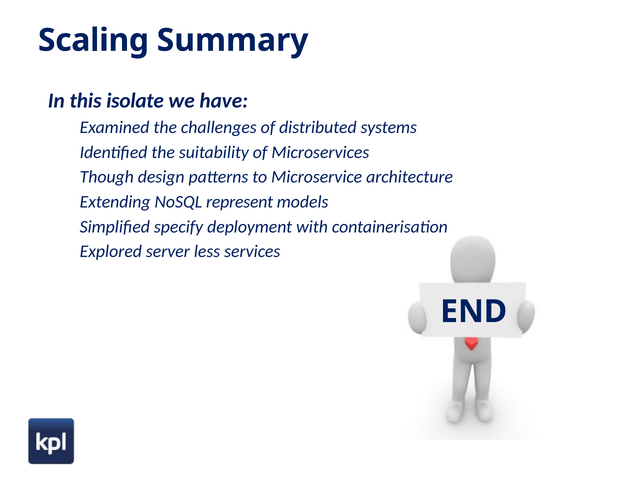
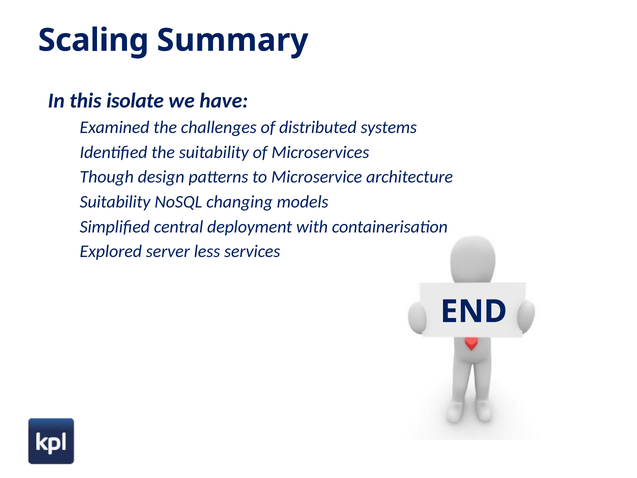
Extending at (115, 202): Extending -> Suitability
represent: represent -> changing
specify: specify -> central
